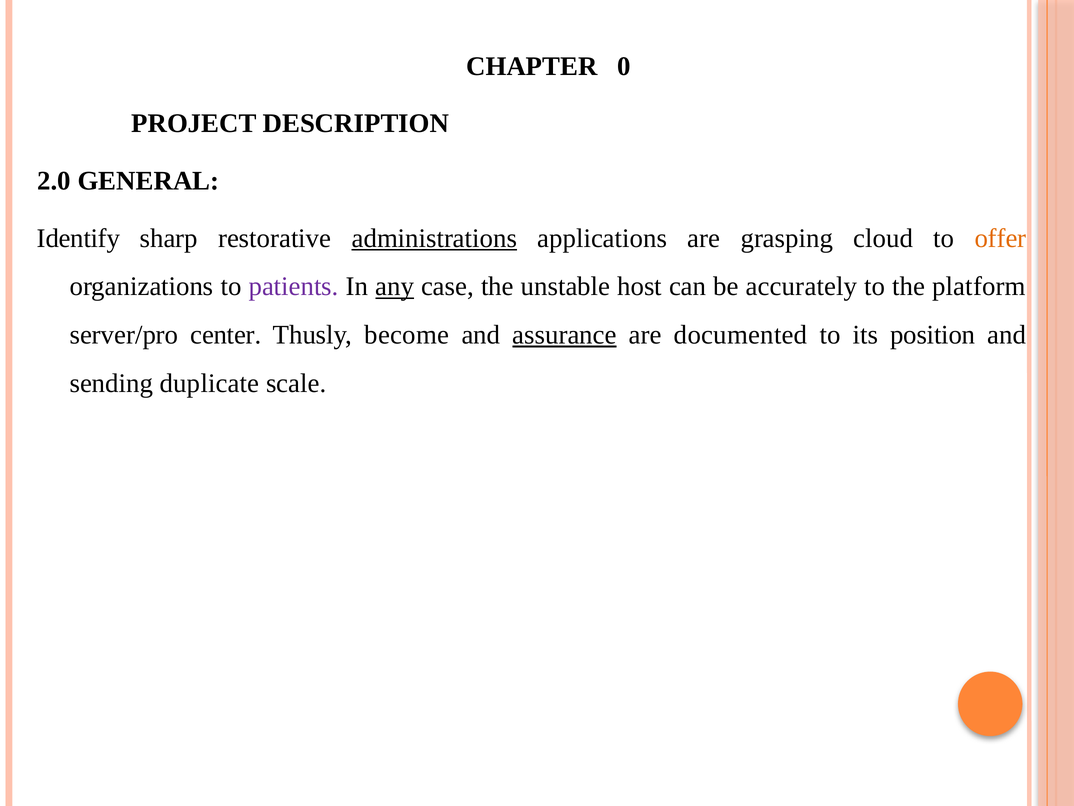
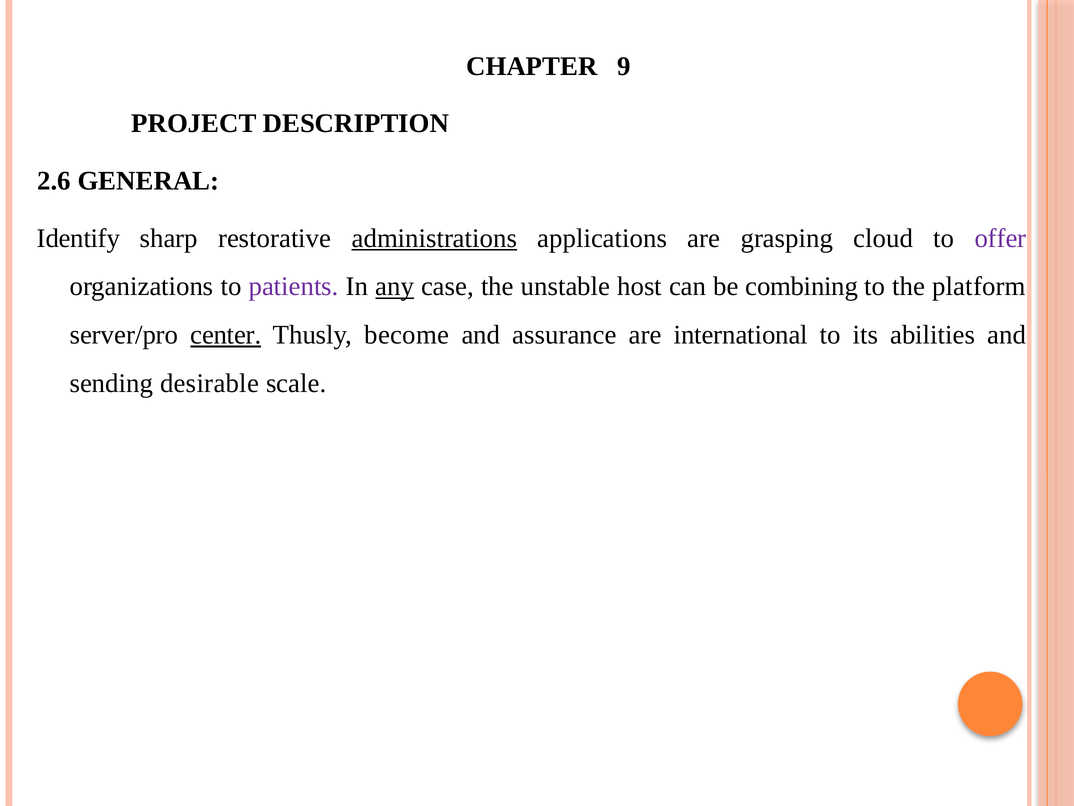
0: 0 -> 9
2.0: 2.0 -> 2.6
offer colour: orange -> purple
accurately: accurately -> combining
center underline: none -> present
assurance underline: present -> none
documented: documented -> international
position: position -> abilities
duplicate: duplicate -> desirable
